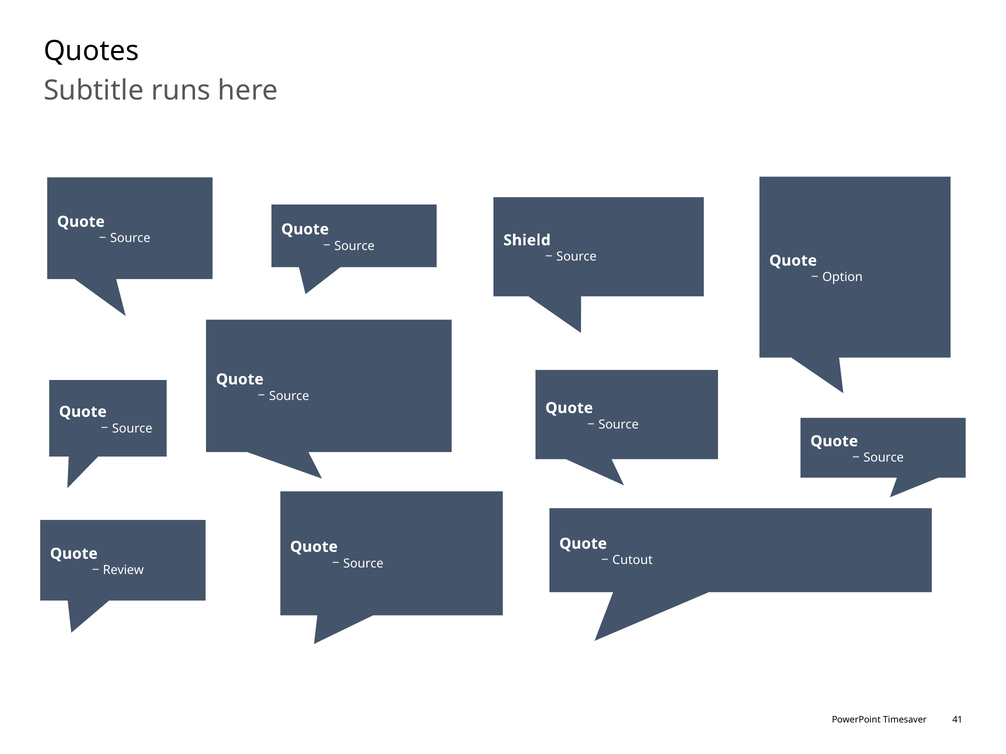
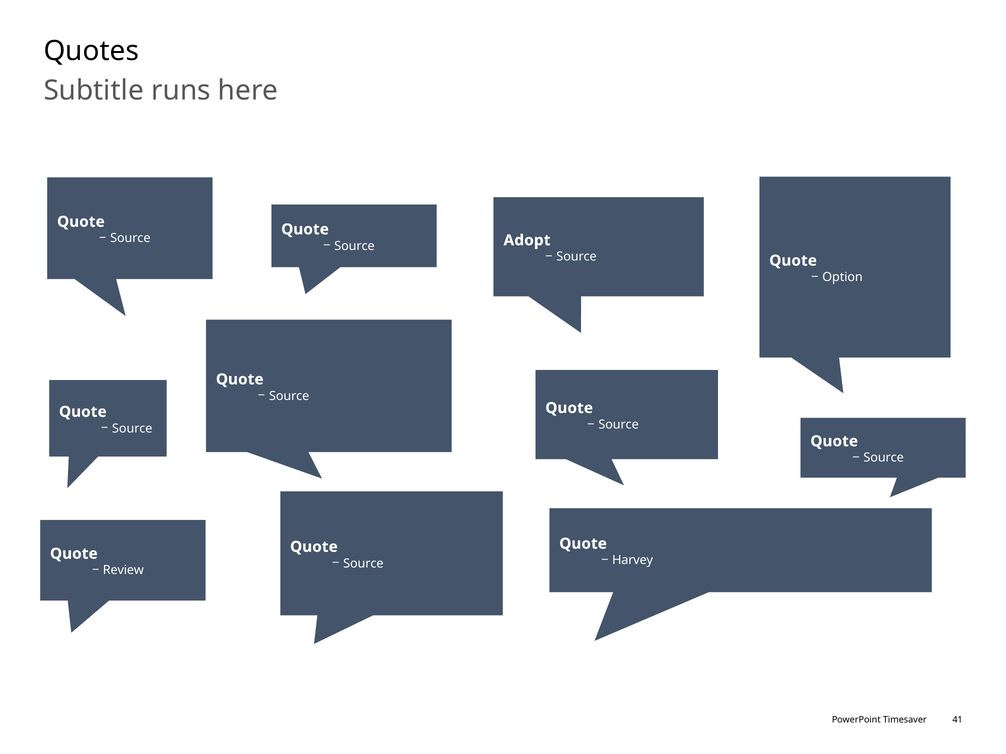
Shield: Shield -> Adopt
Cutout: Cutout -> Harvey
